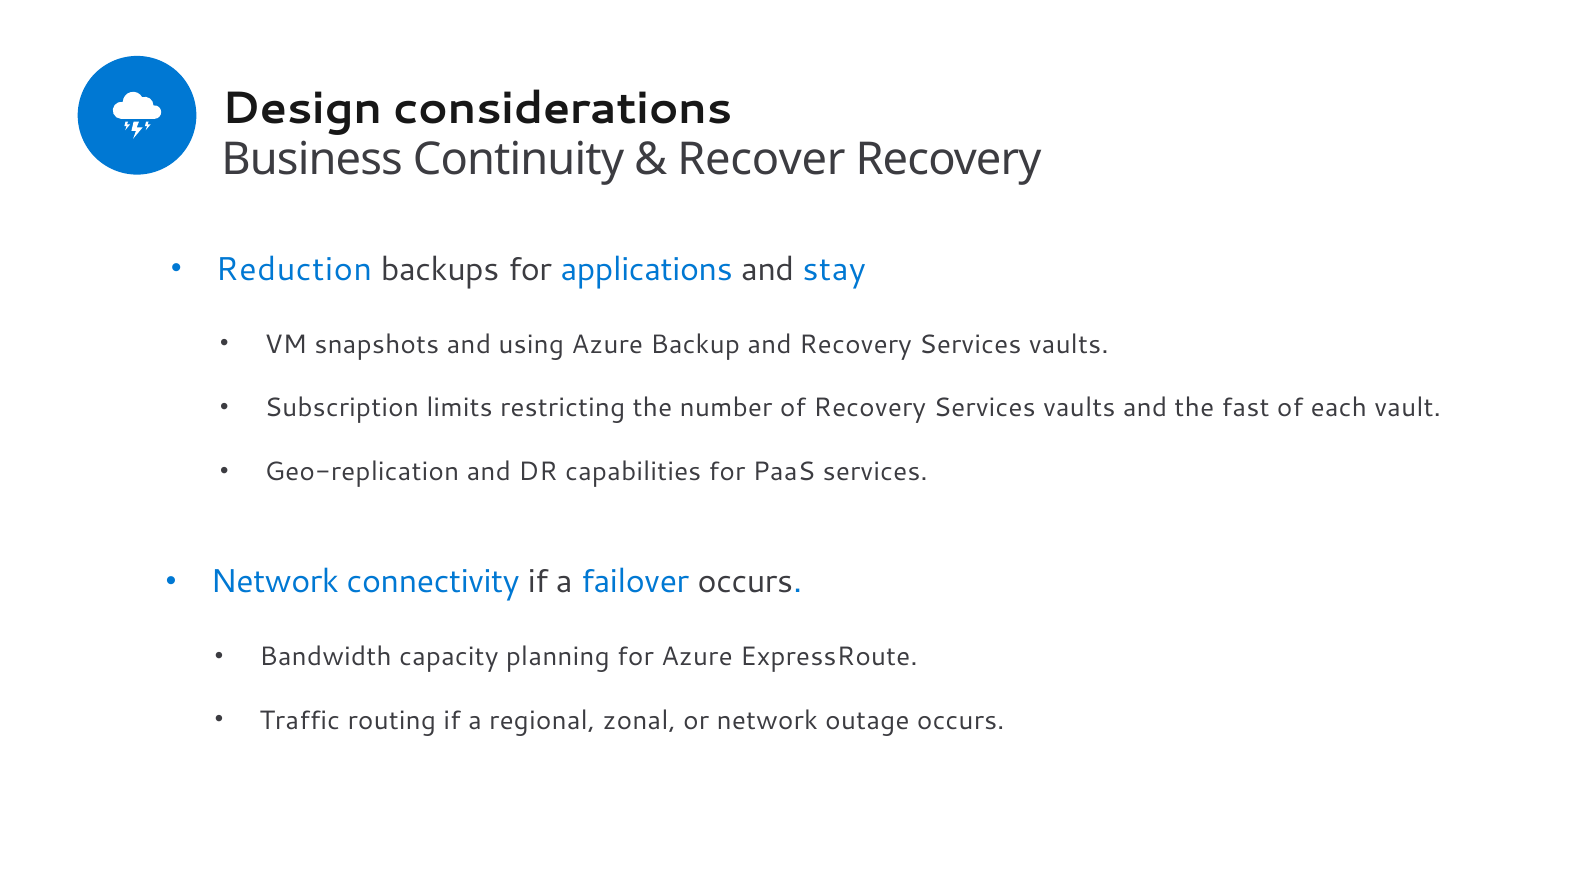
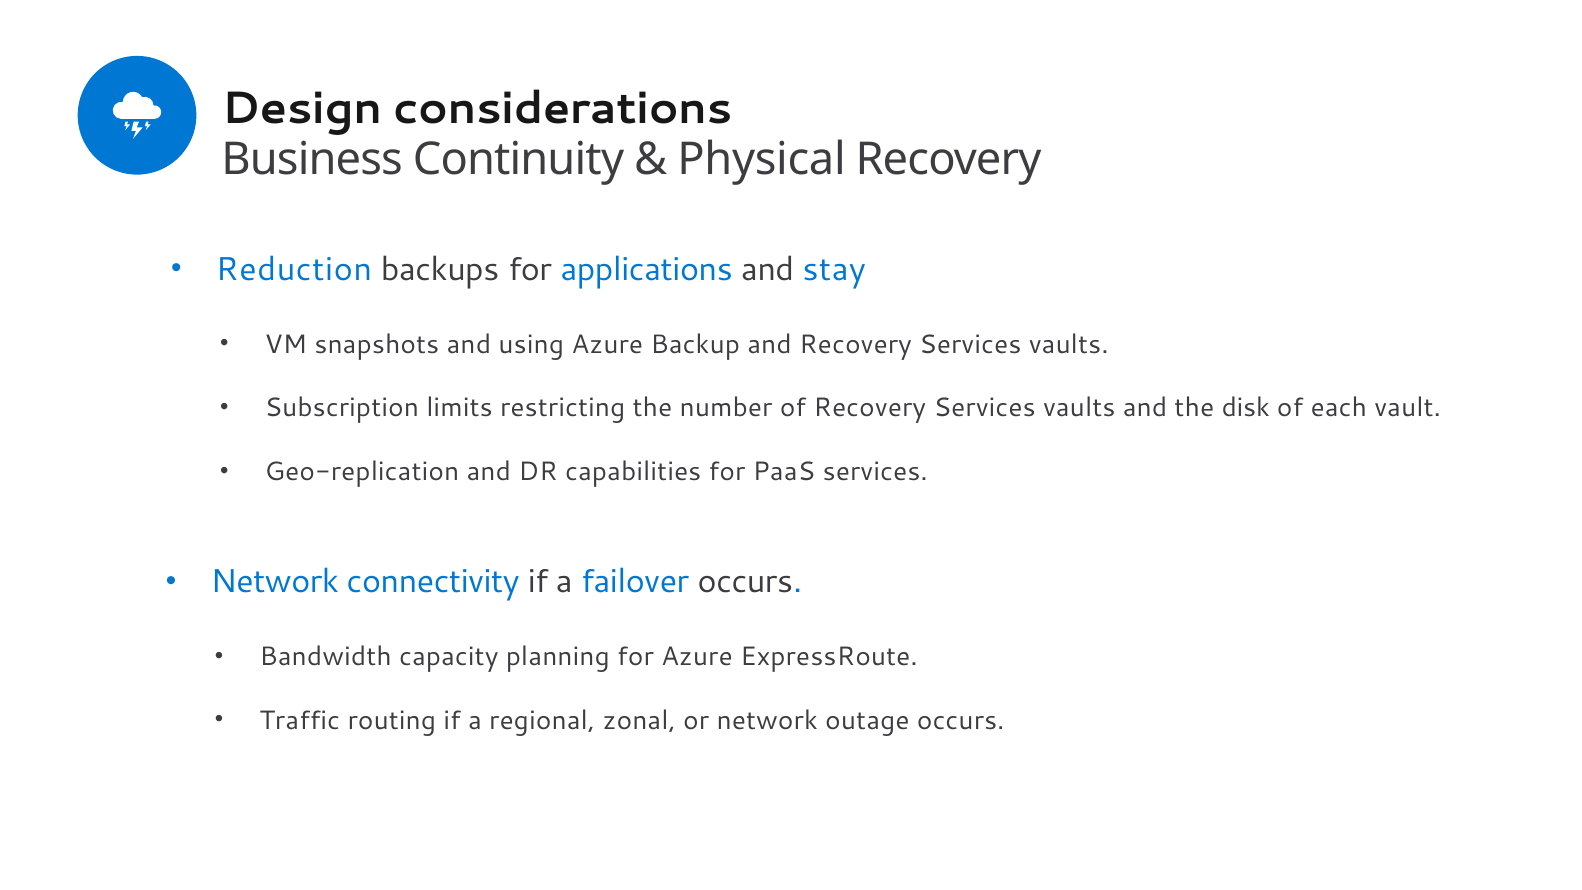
Recover: Recover -> Physical
fast: fast -> disk
